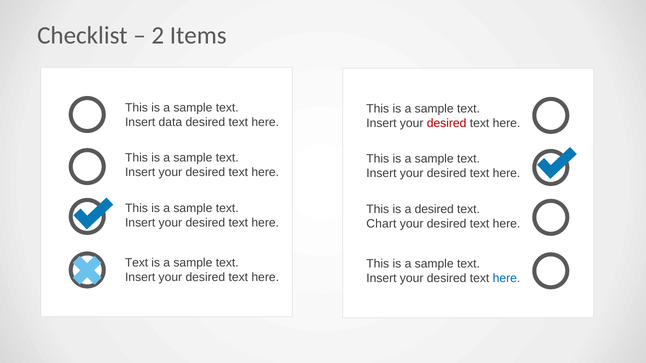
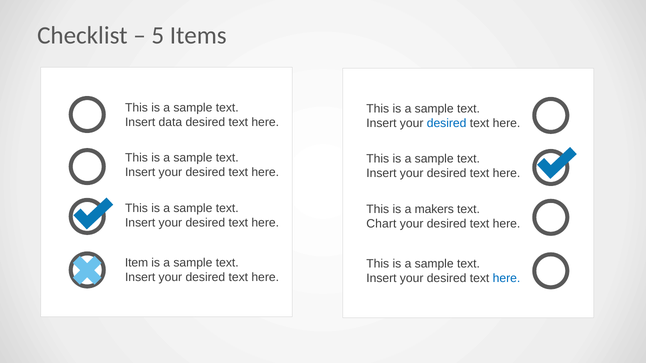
2: 2 -> 5
desired at (447, 123) colour: red -> blue
a desired: desired -> makers
Text at (137, 263): Text -> Item
